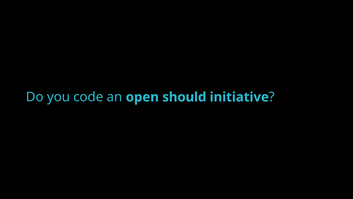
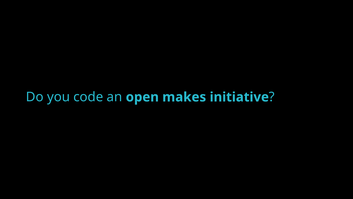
should: should -> makes
